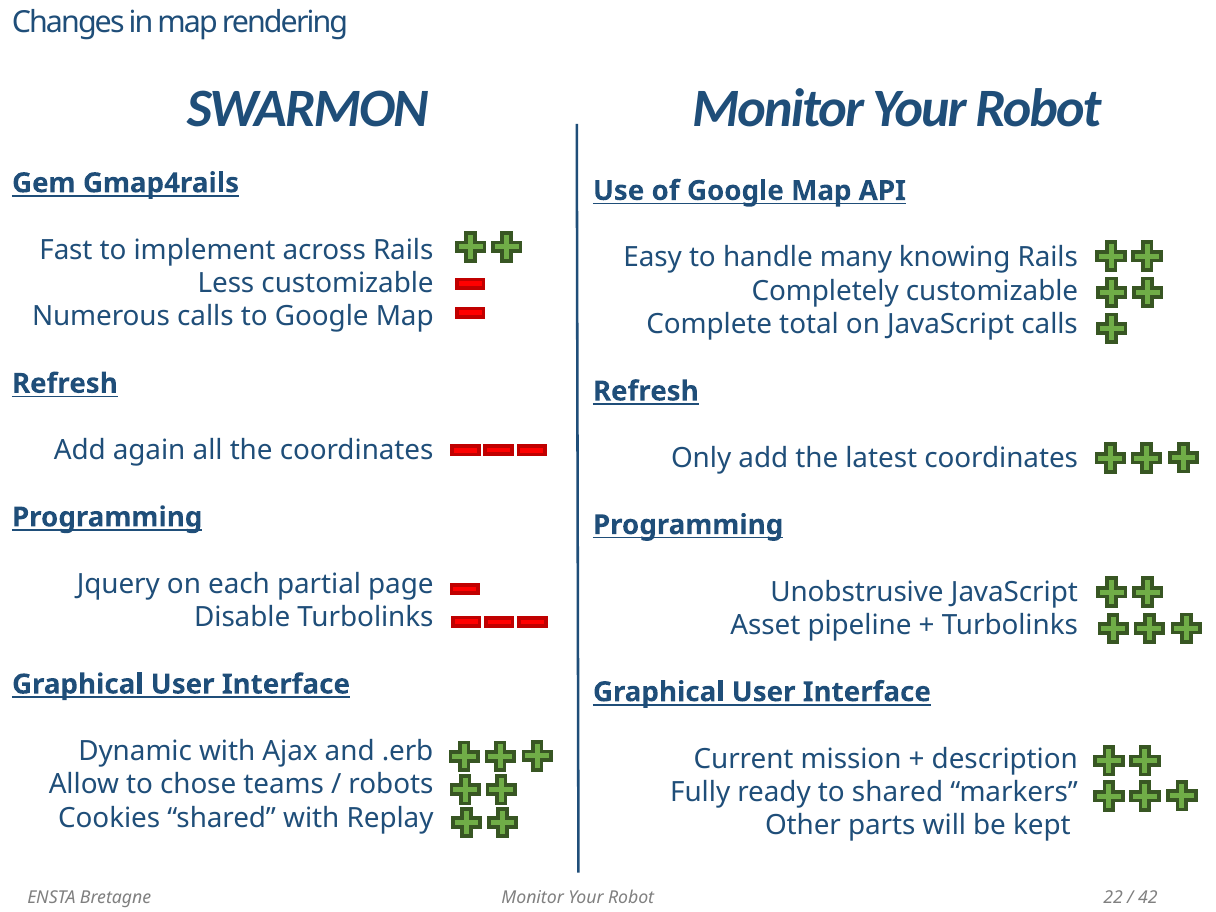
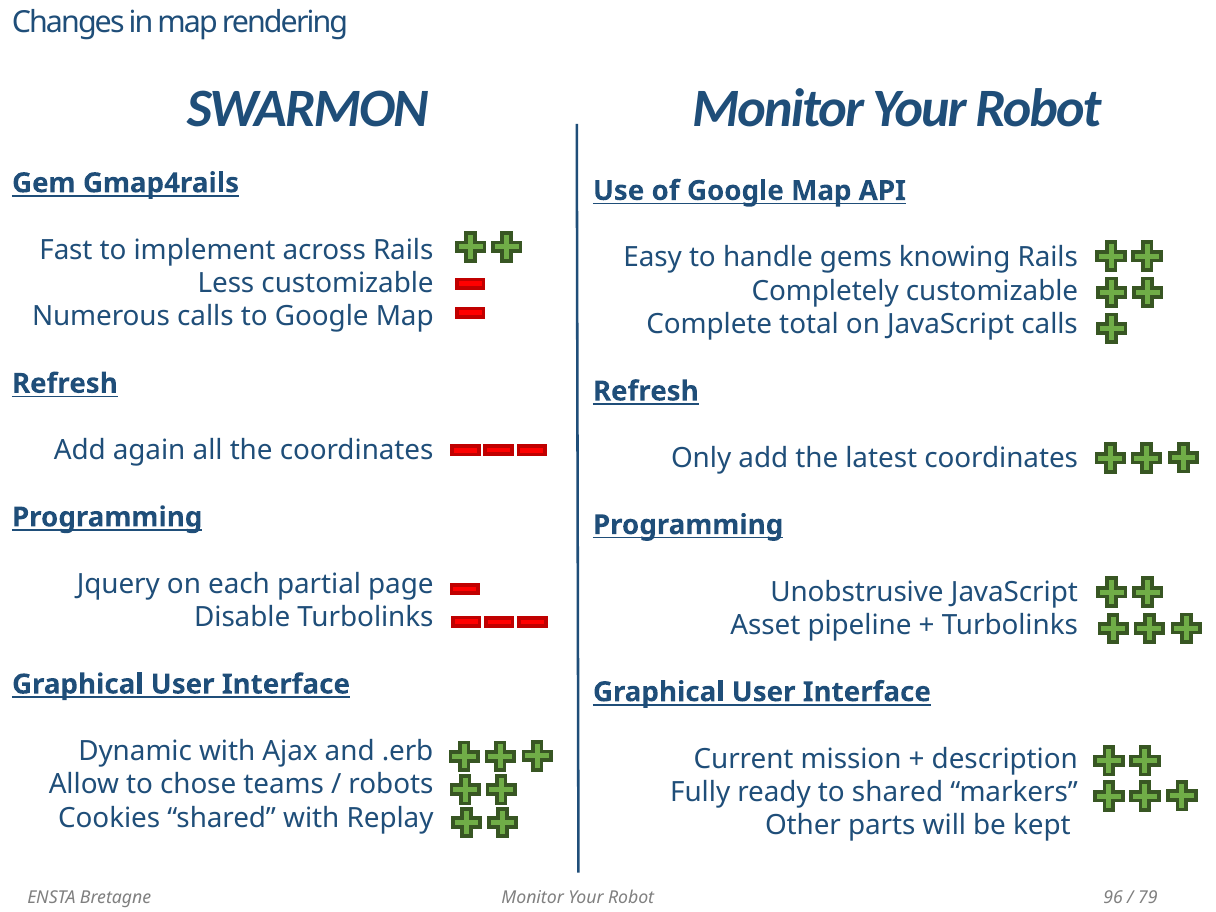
many: many -> gems
22: 22 -> 96
42: 42 -> 79
